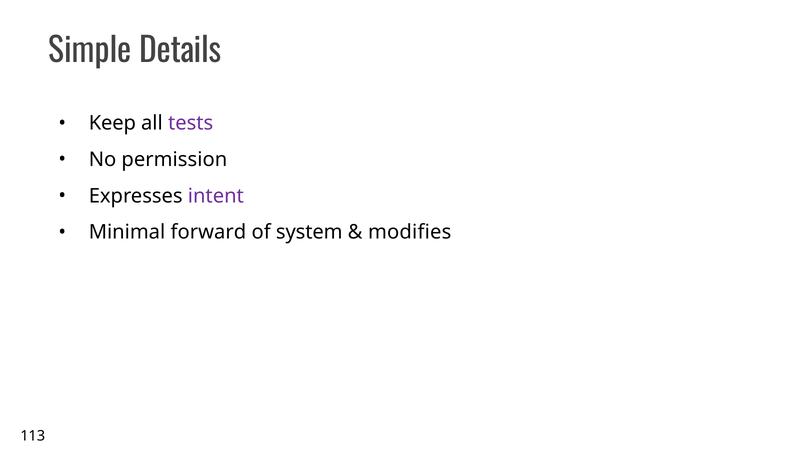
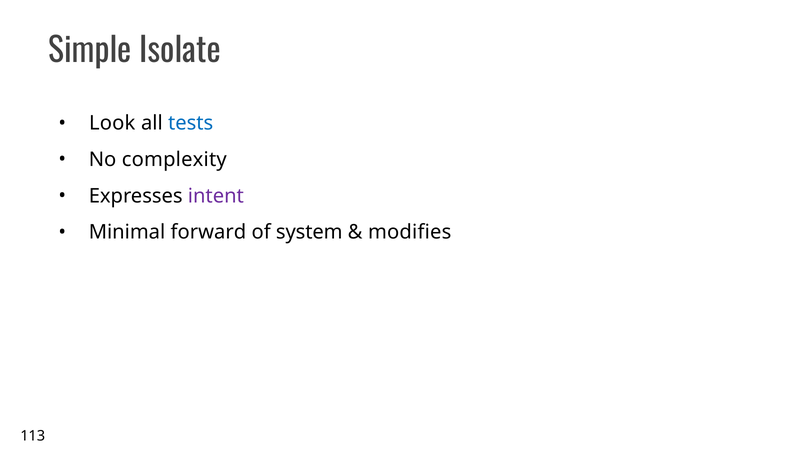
Details: Details -> Isolate
Keep: Keep -> Look
tests colour: purple -> blue
permission: permission -> complexity
